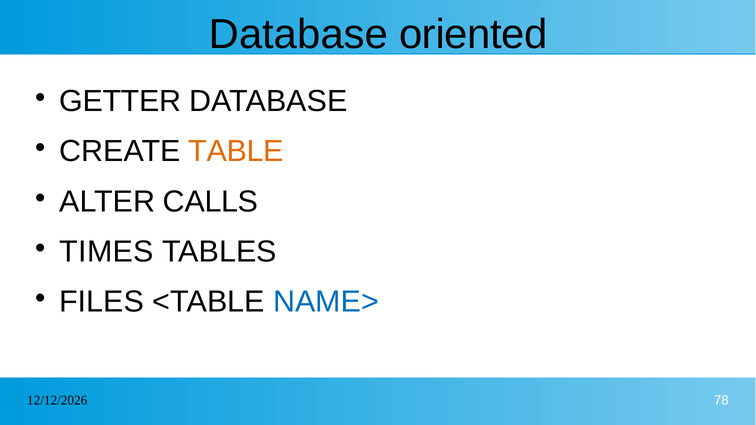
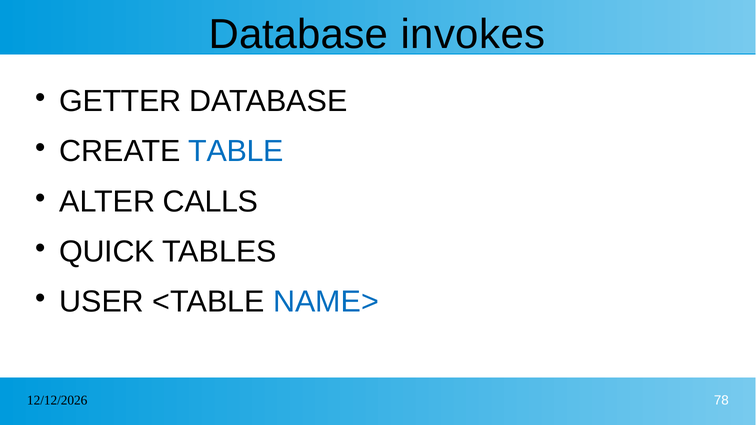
oriented: oriented -> invokes
TABLE colour: orange -> blue
TIMES: TIMES -> QUICK
FILES: FILES -> USER
